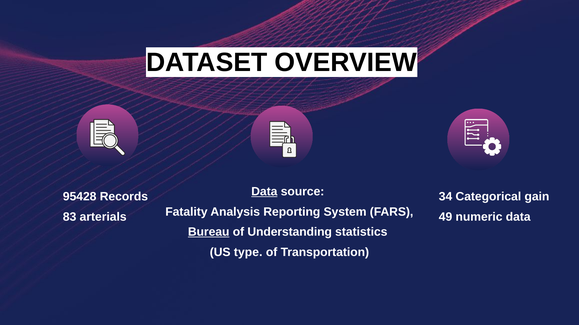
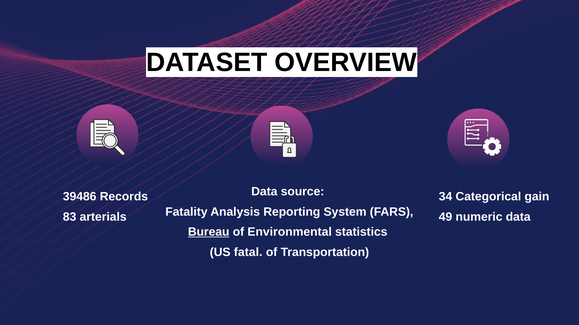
Data at (264, 192) underline: present -> none
95428: 95428 -> 39486
Understanding: Understanding -> Environmental
type: type -> fatal
